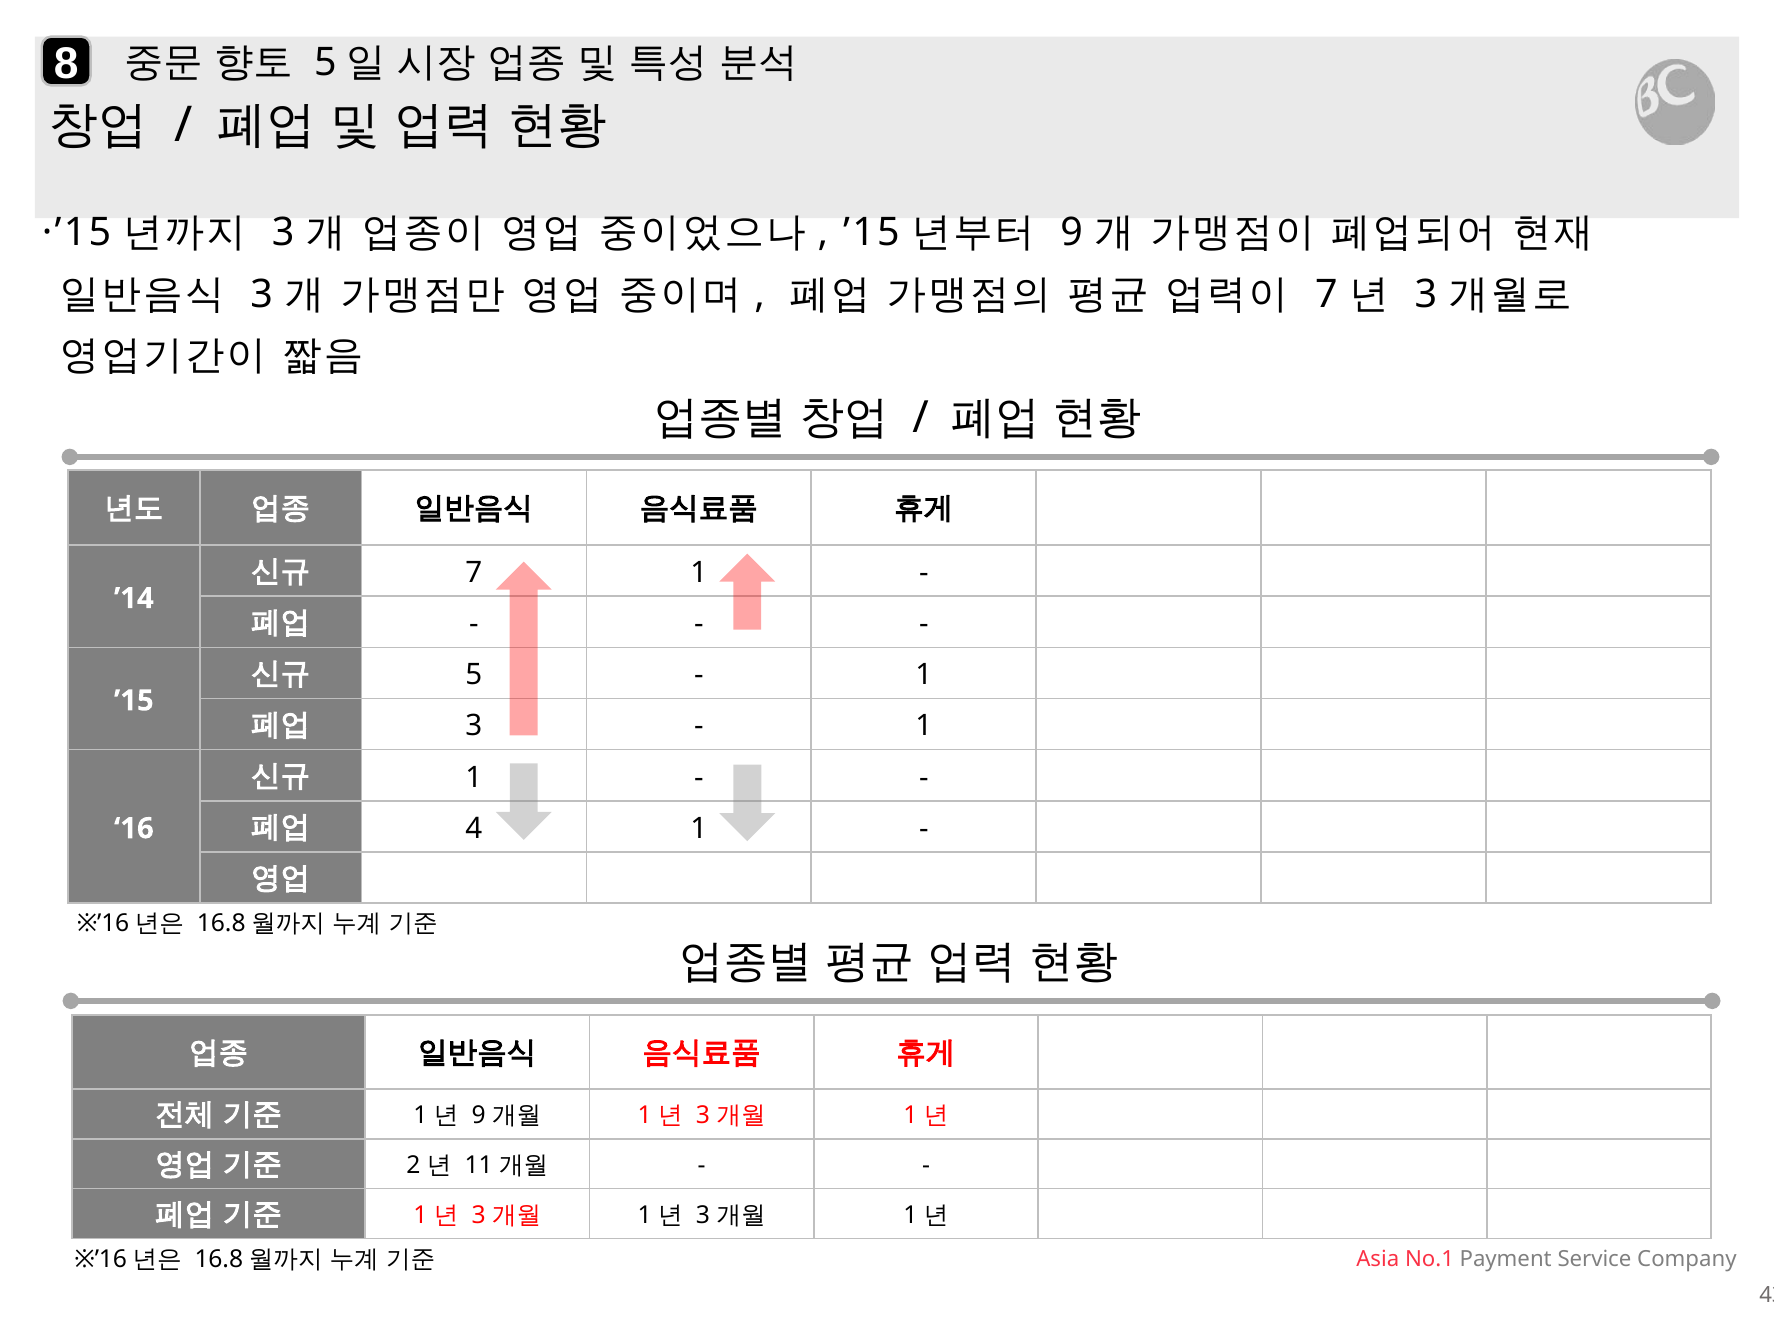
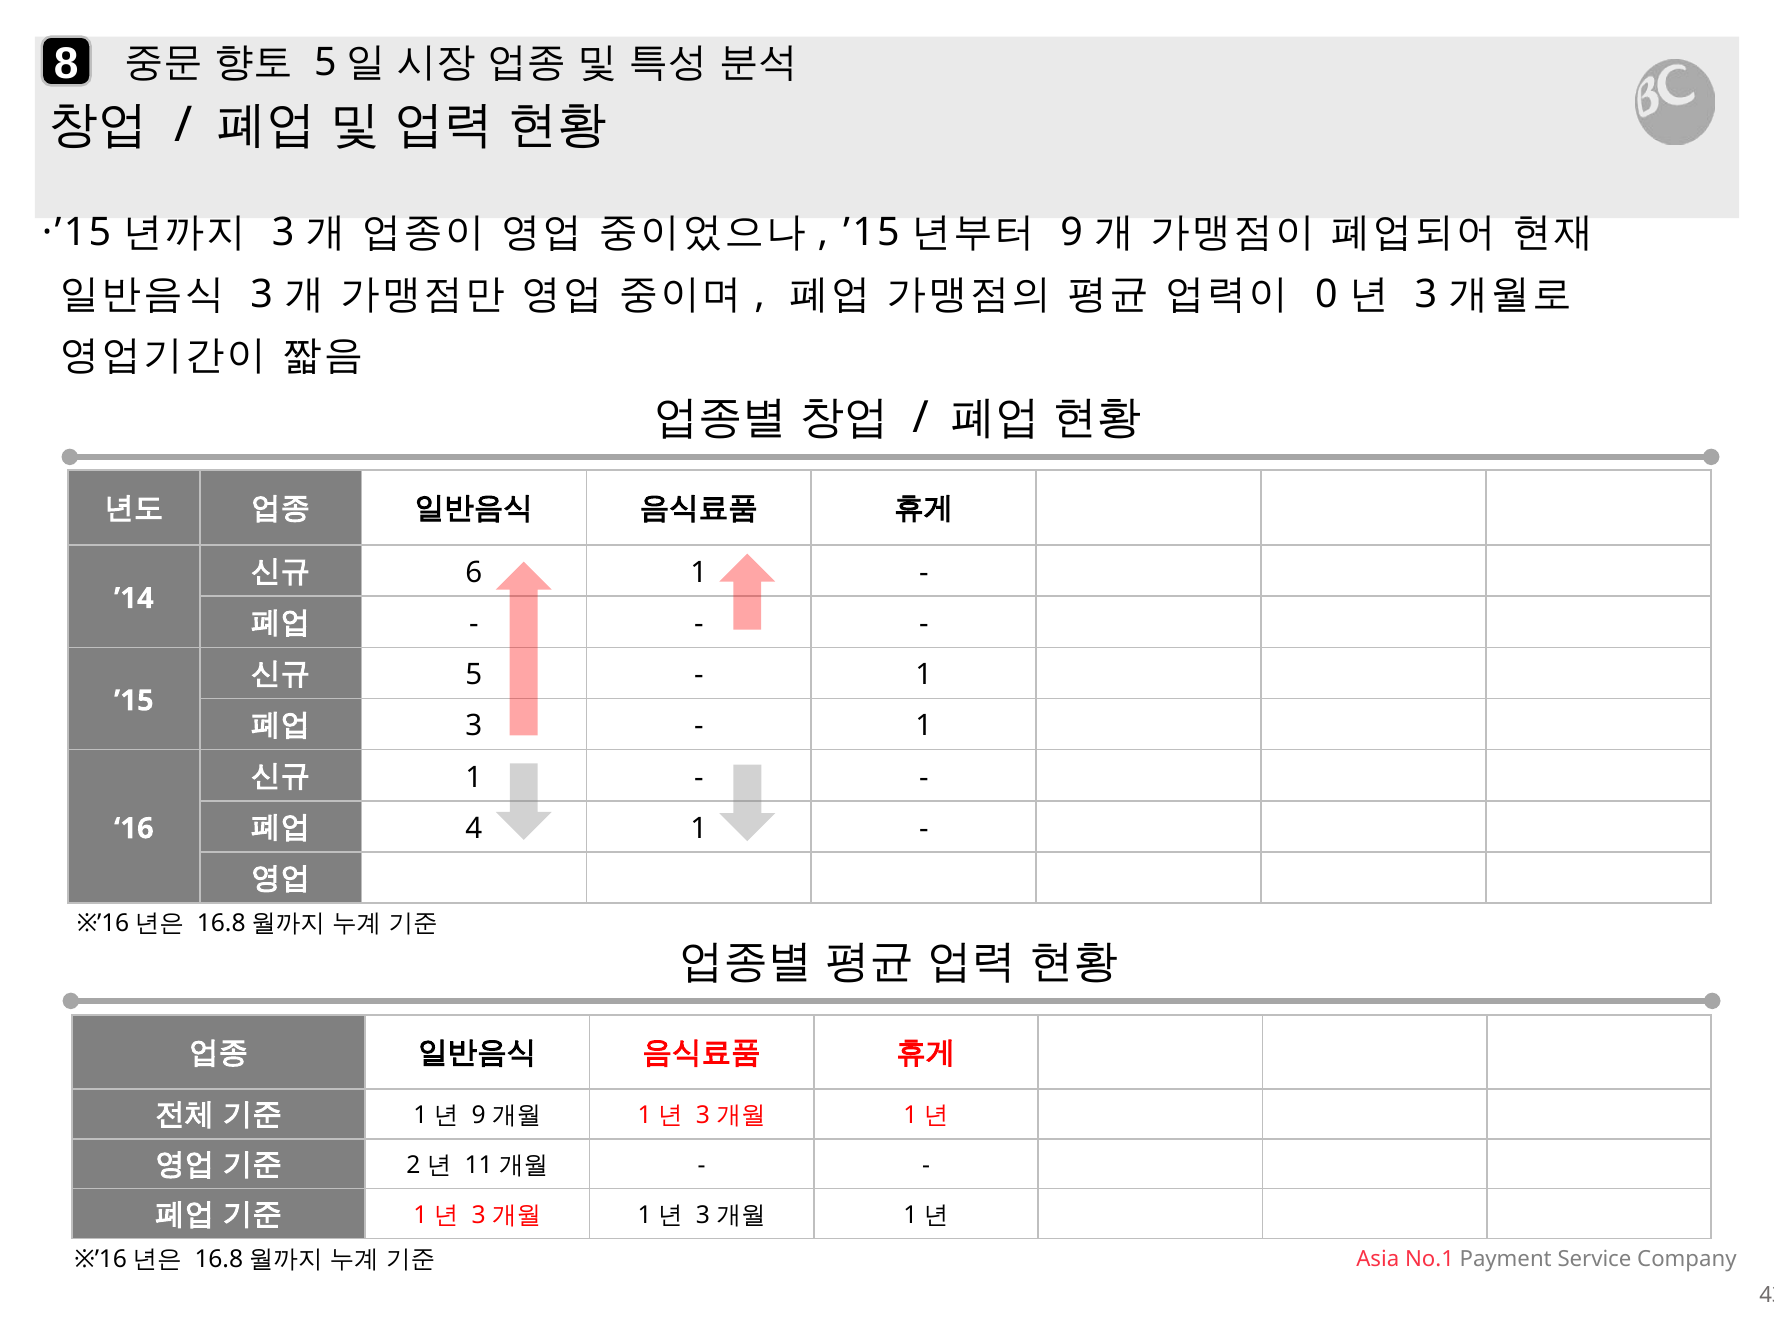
7 at (1326, 294): 7 -> 0
7 at (474, 573): 7 -> 6
